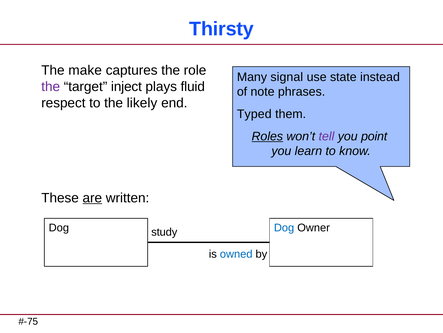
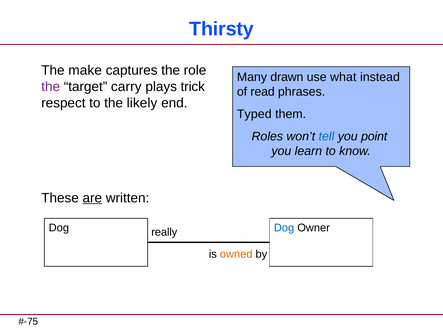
signal: signal -> drawn
state: state -> what
inject: inject -> carry
fluid: fluid -> trick
note: note -> read
Roles underline: present -> none
tell colour: purple -> blue
study: study -> really
owned colour: blue -> orange
